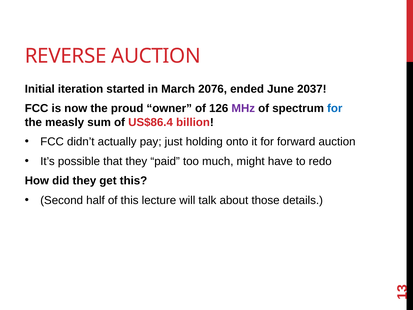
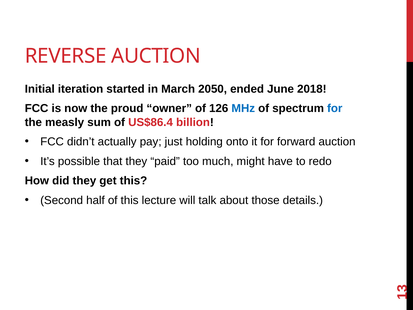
2076: 2076 -> 2050
2037: 2037 -> 2018
MHz colour: purple -> blue
